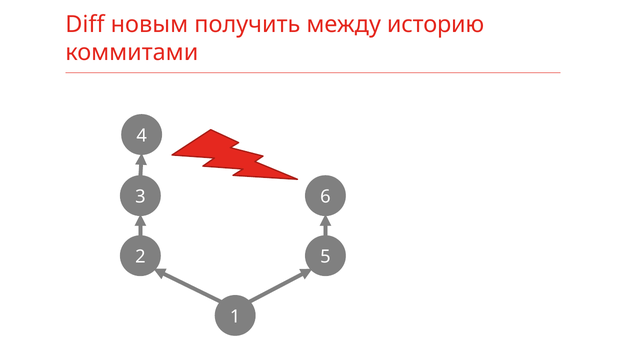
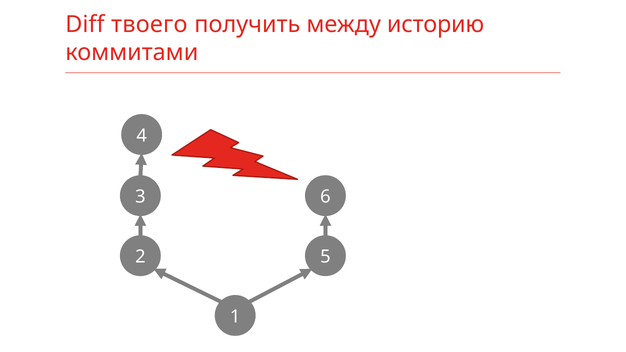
новым: новым -> твоего
